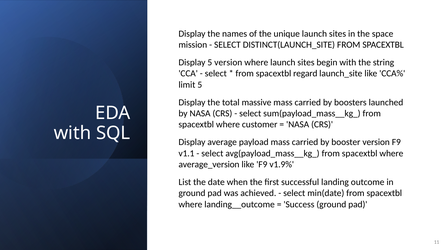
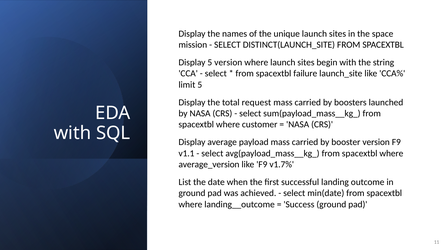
regard: regard -> failure
massive: massive -> request
v1.9%: v1.9% -> v1.7%
